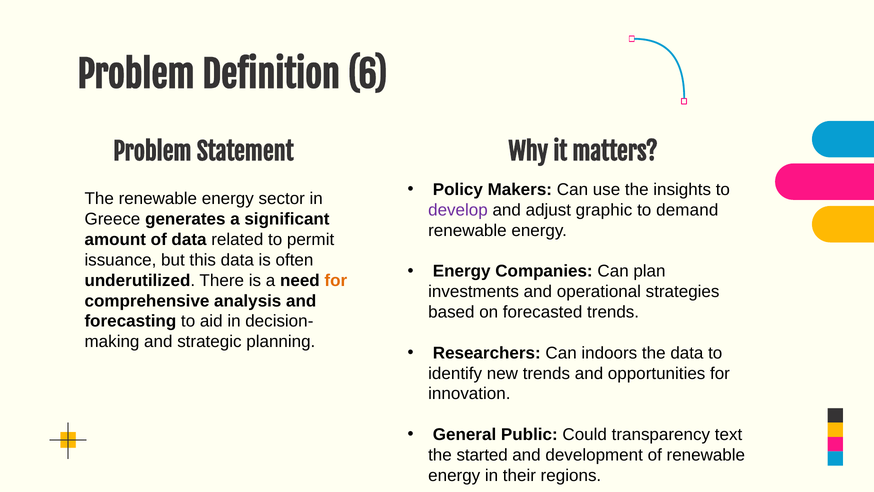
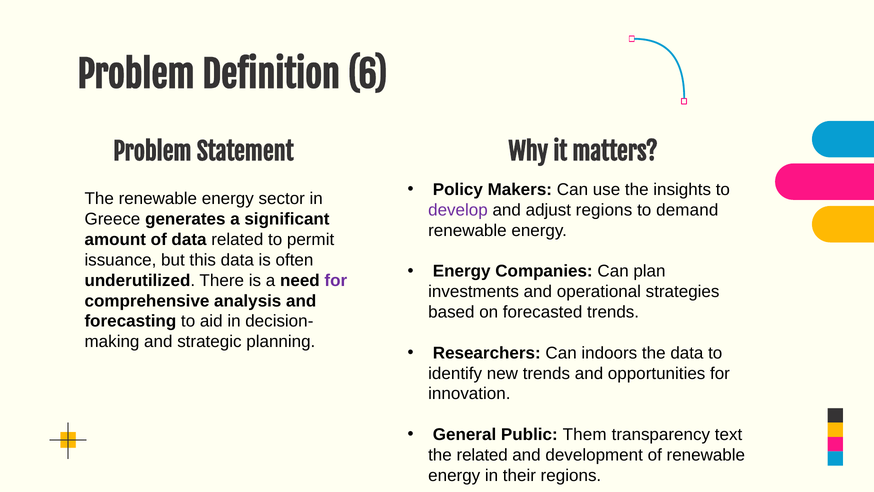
adjust graphic: graphic -> regions
for at (336, 280) colour: orange -> purple
Could: Could -> Them
the started: started -> related
